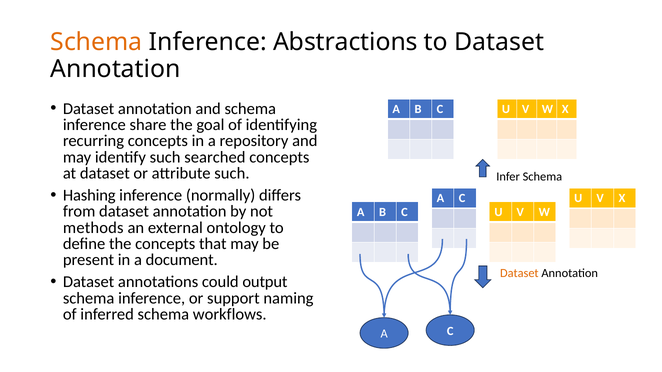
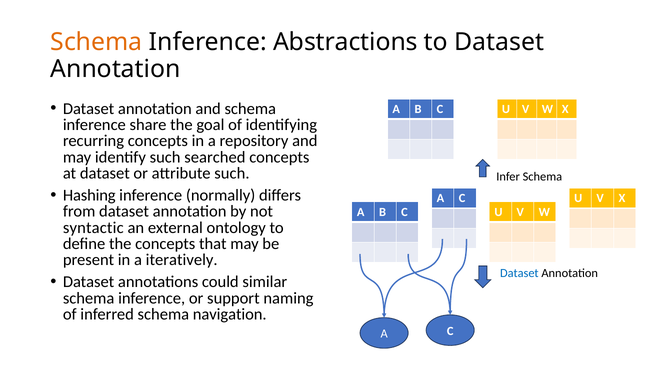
methods: methods -> syntactic
document: document -> iteratively
Dataset at (519, 273) colour: orange -> blue
output: output -> similar
workflows: workflows -> navigation
